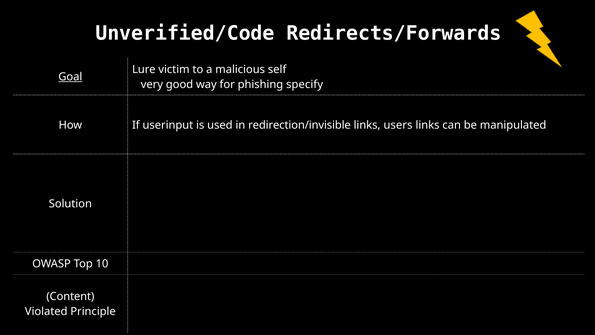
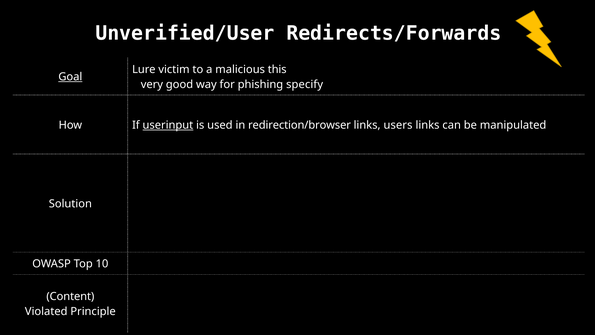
Unverified/Code: Unverified/Code -> Unverified/User
self: self -> this
userinput underline: none -> present
redirection/invisible: redirection/invisible -> redirection/browser
